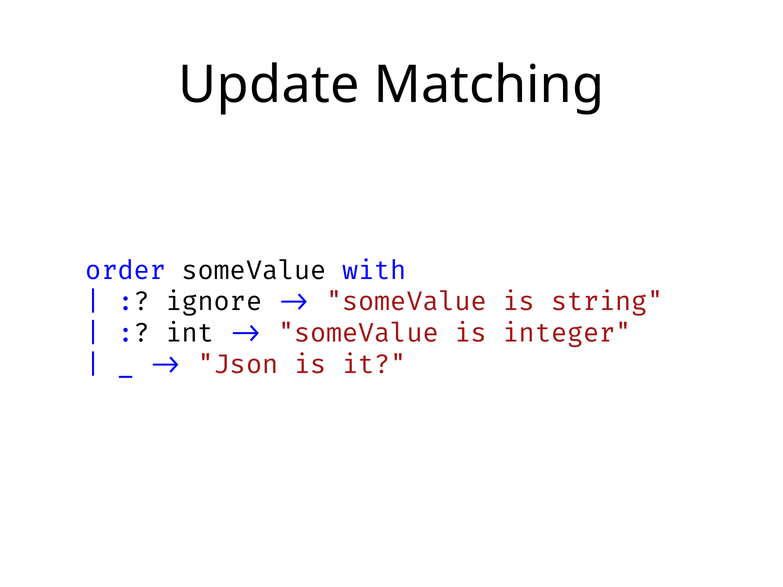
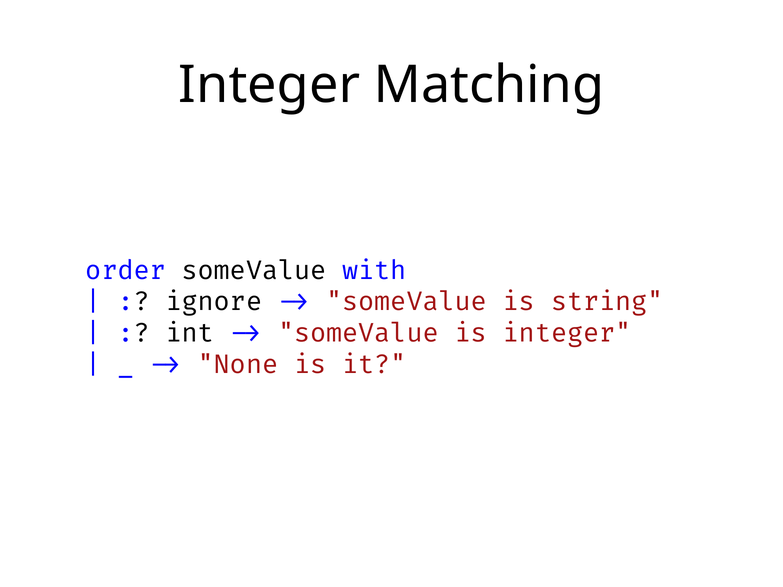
Update at (269, 85): Update -> Integer
Json: Json -> None
